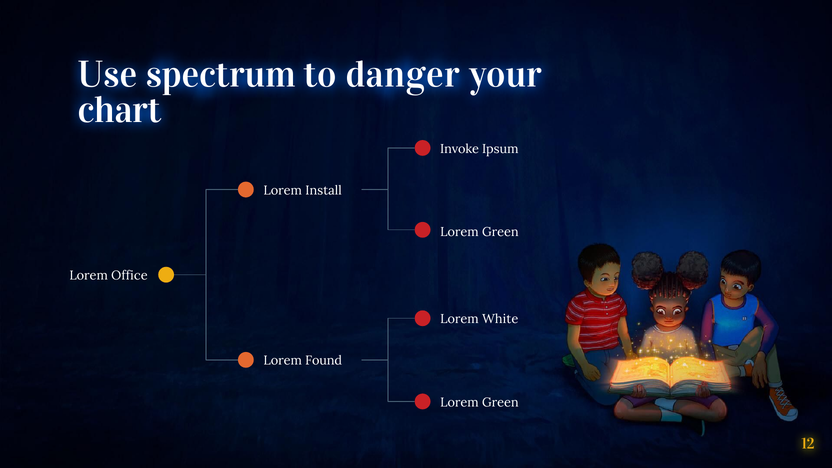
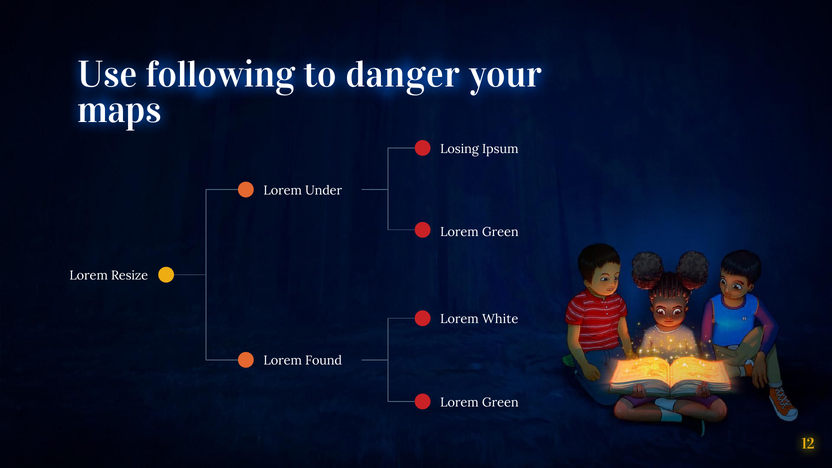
spectrum: spectrum -> following
chart: chart -> maps
Invoke: Invoke -> Losing
Install: Install -> Under
Office: Office -> Resize
